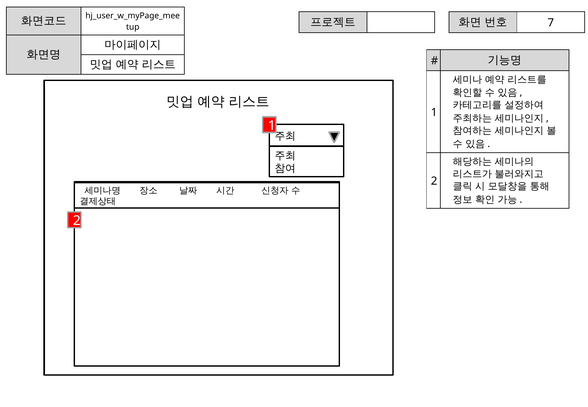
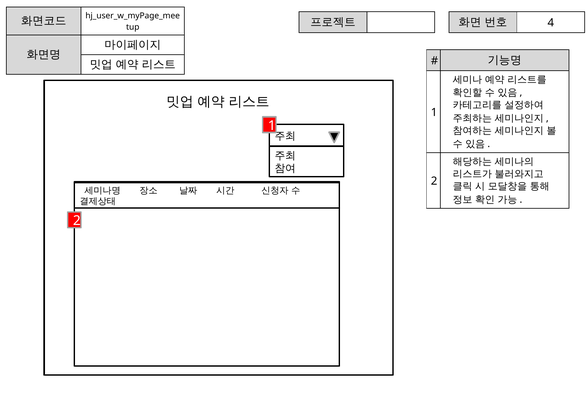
7: 7 -> 4
